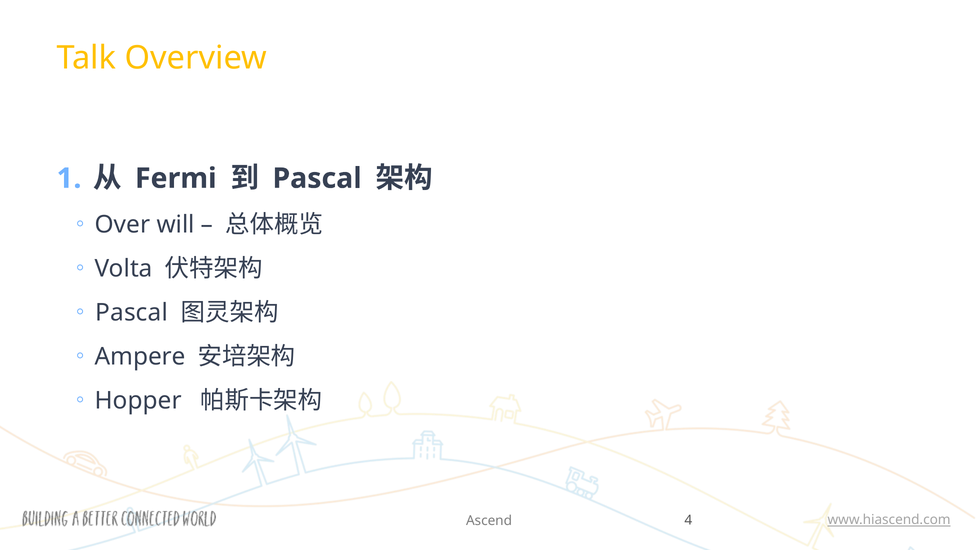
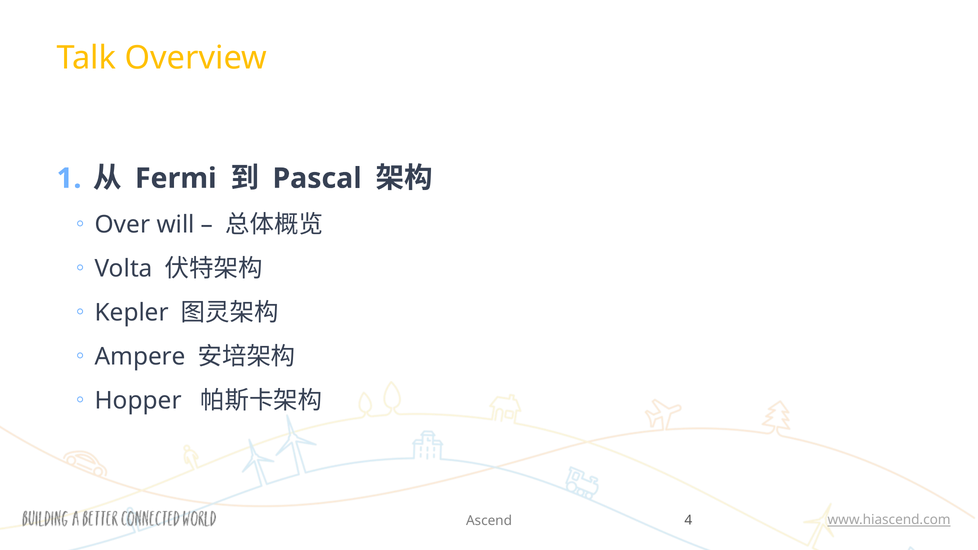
Pascal at (132, 313): Pascal -> Kepler
